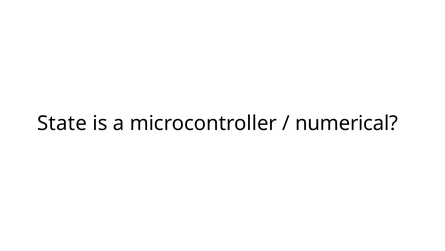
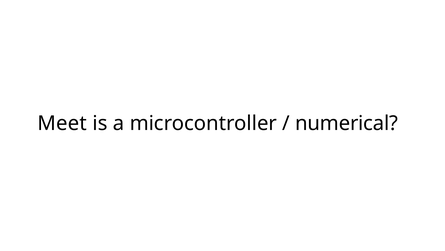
State: State -> Meet
